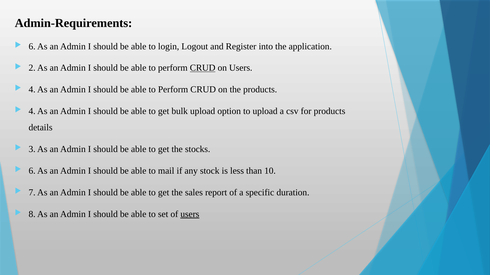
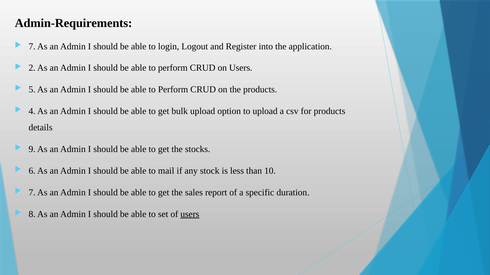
6 at (32, 46): 6 -> 7
CRUD at (203, 68) underline: present -> none
4 at (32, 90): 4 -> 5
3: 3 -> 9
